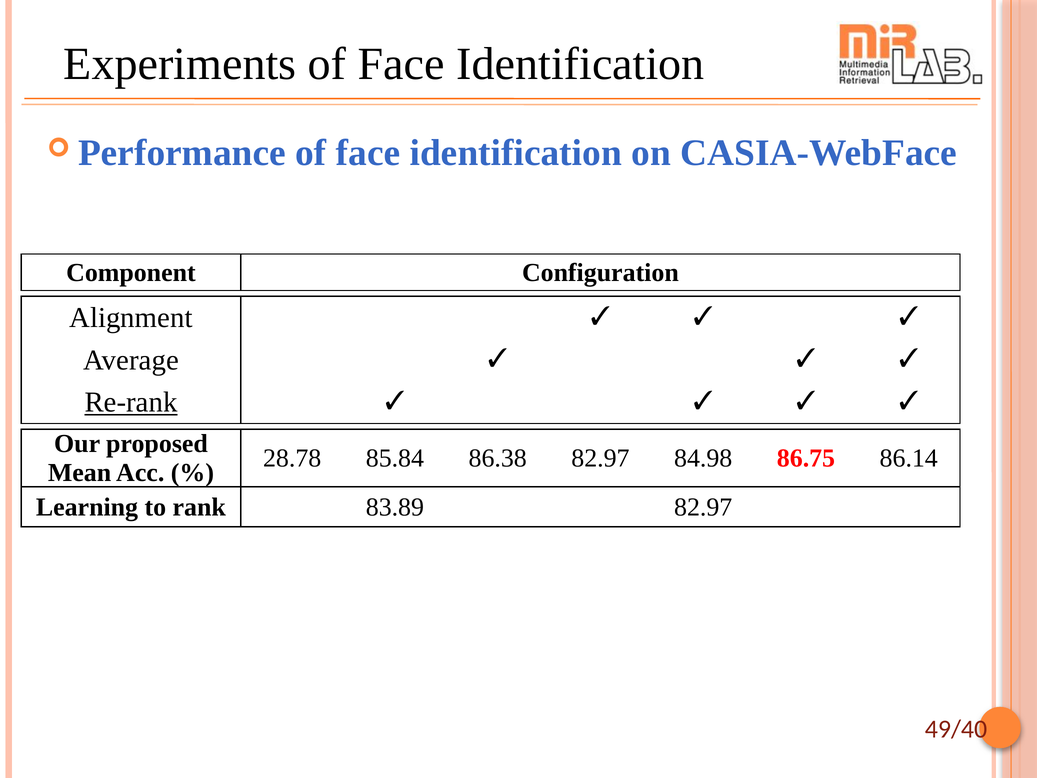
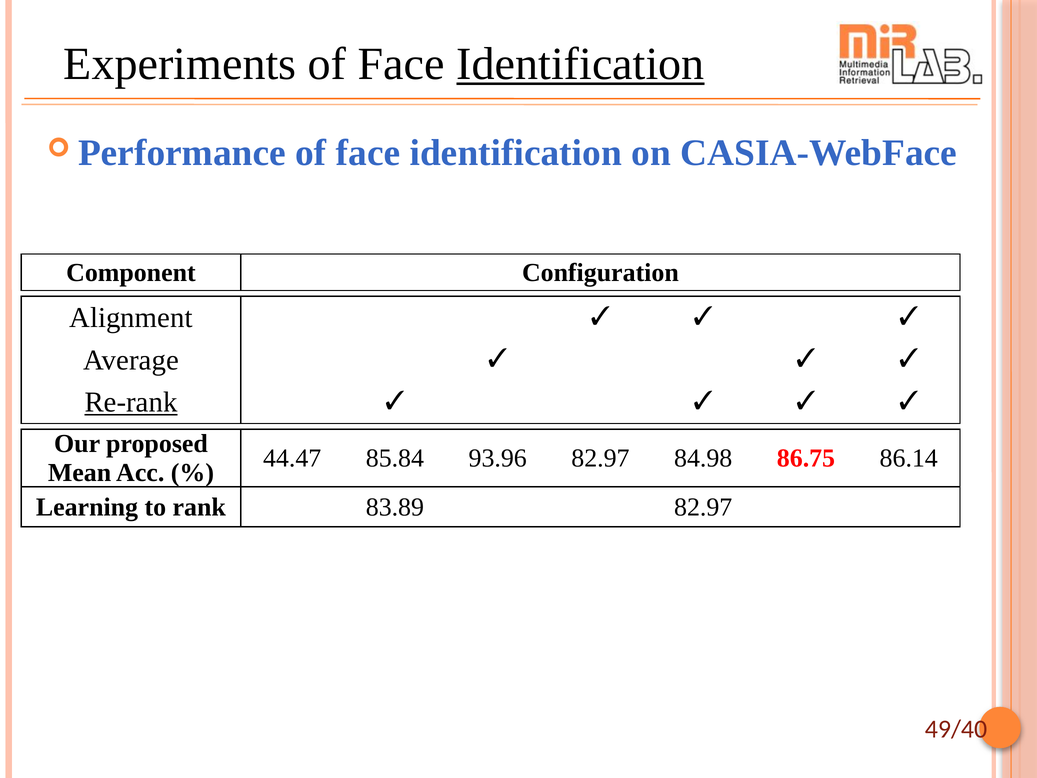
Identification at (580, 64) underline: none -> present
28.78: 28.78 -> 44.47
86.38: 86.38 -> 93.96
